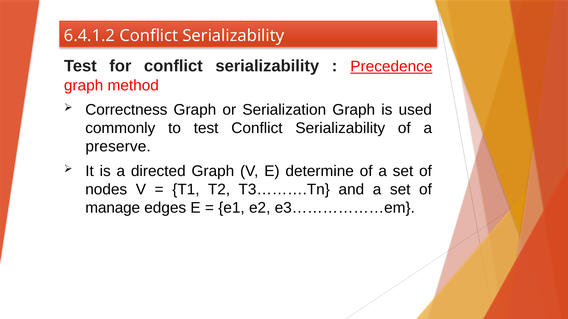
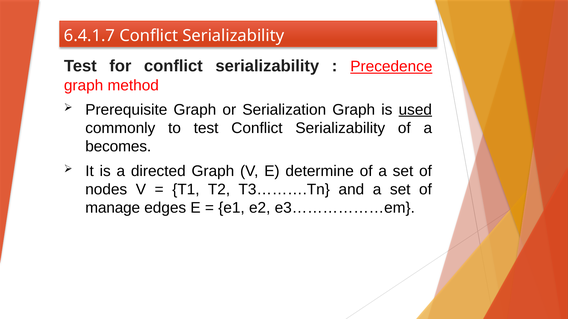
6.4.1.2: 6.4.1.2 -> 6.4.1.7
Correctness: Correctness -> Prerequisite
used underline: none -> present
preserve: preserve -> becomes
